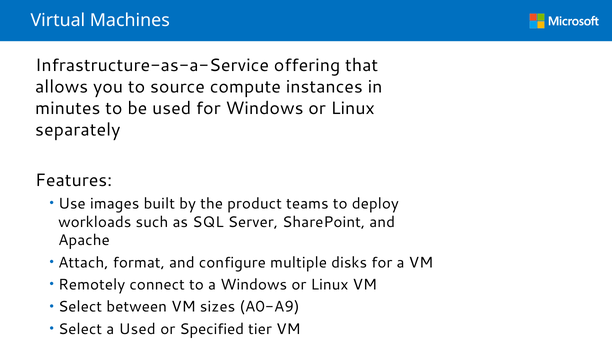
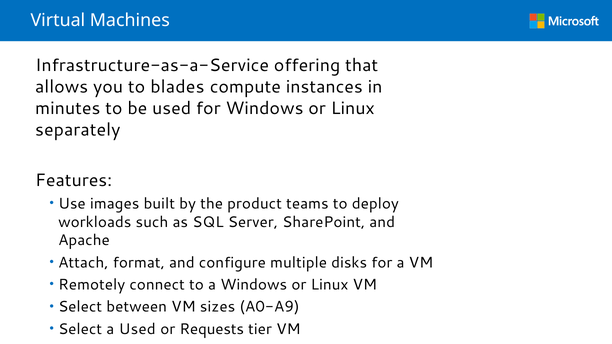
source: source -> blades
Specified: Specified -> Requests
